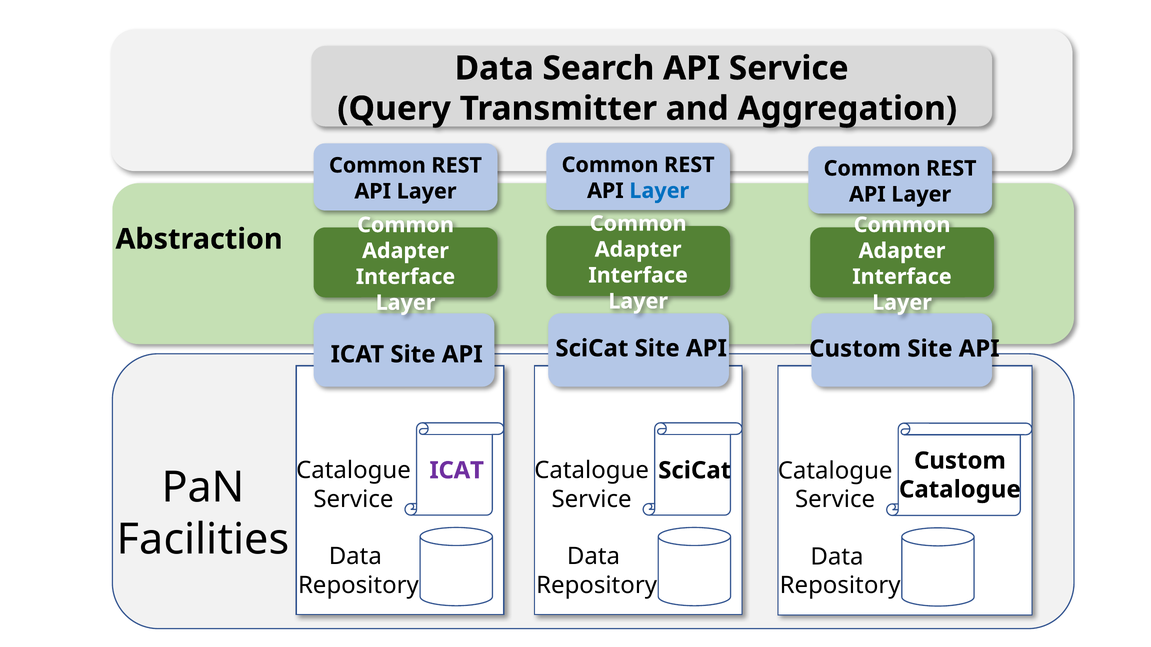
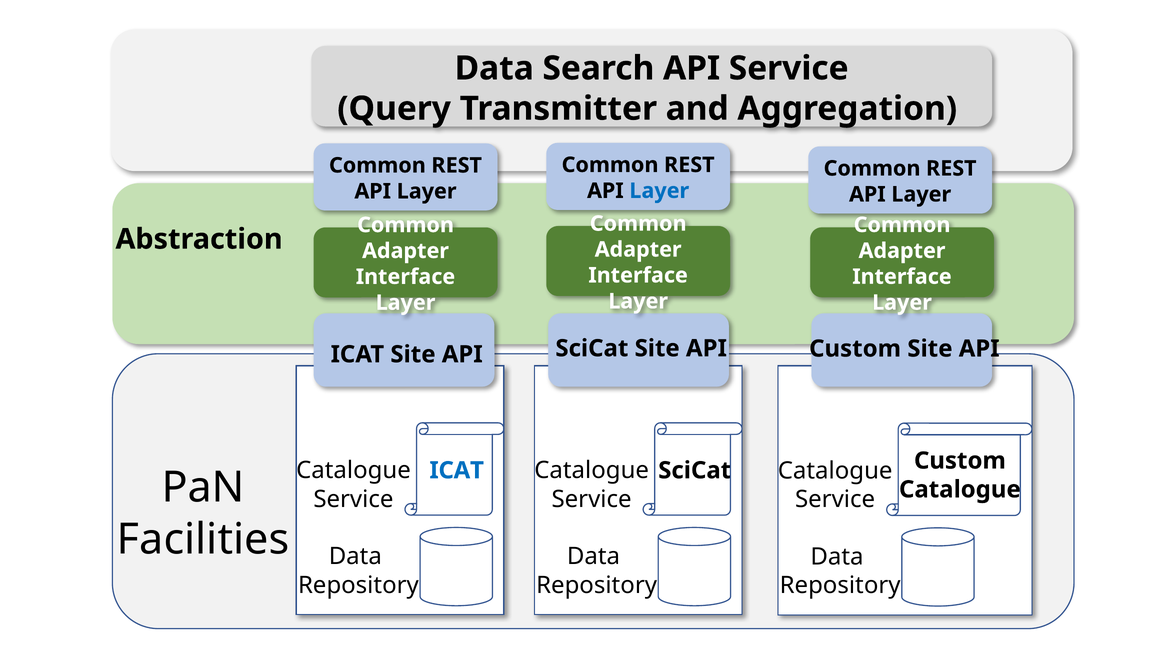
ICAT at (457, 471) colour: purple -> blue
